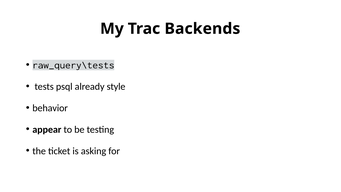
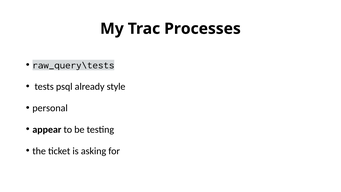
Backends: Backends -> Processes
behavior: behavior -> personal
